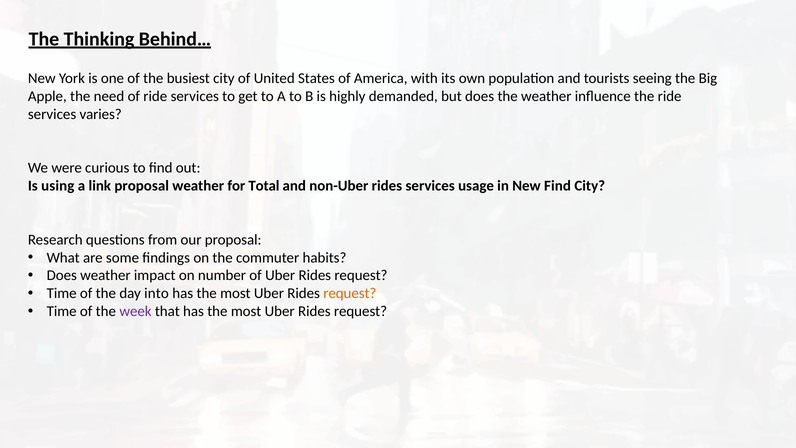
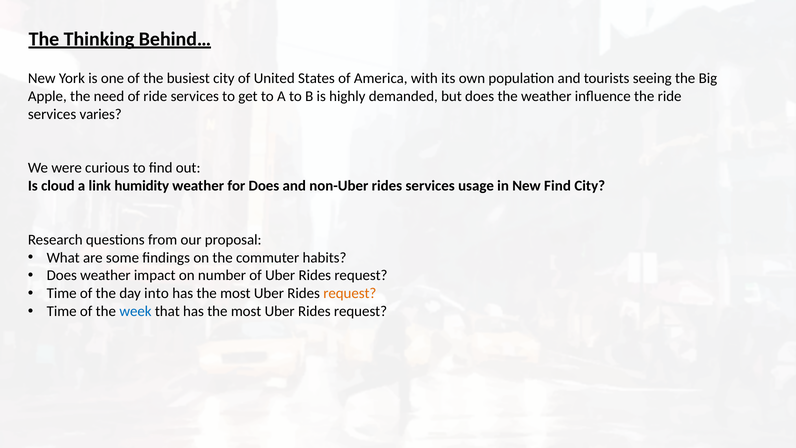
using: using -> cloud
link proposal: proposal -> humidity
for Total: Total -> Does
week colour: purple -> blue
